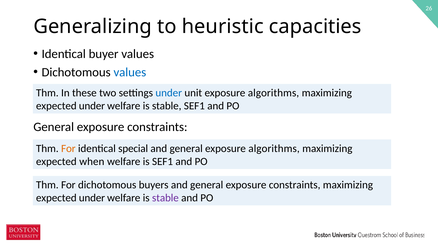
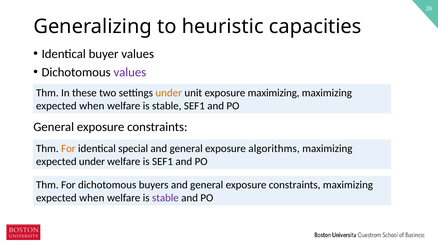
values at (130, 72) colour: blue -> purple
under at (169, 93) colour: blue -> orange
unit exposure algorithms: algorithms -> maximizing
under at (92, 106): under -> when
expected when: when -> under
under at (92, 198): under -> when
